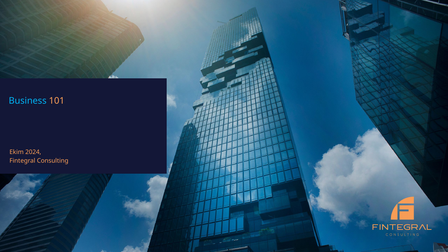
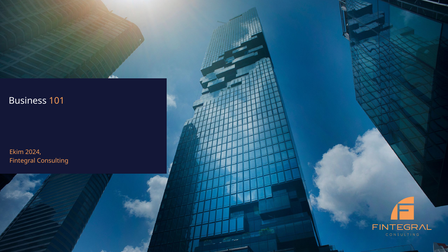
Business colour: light blue -> white
